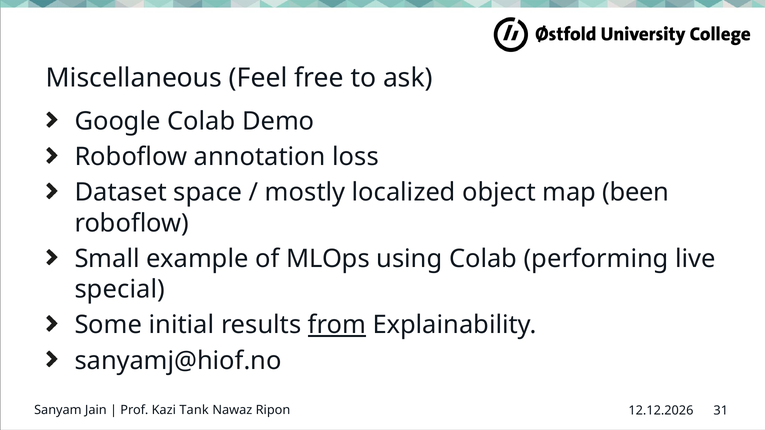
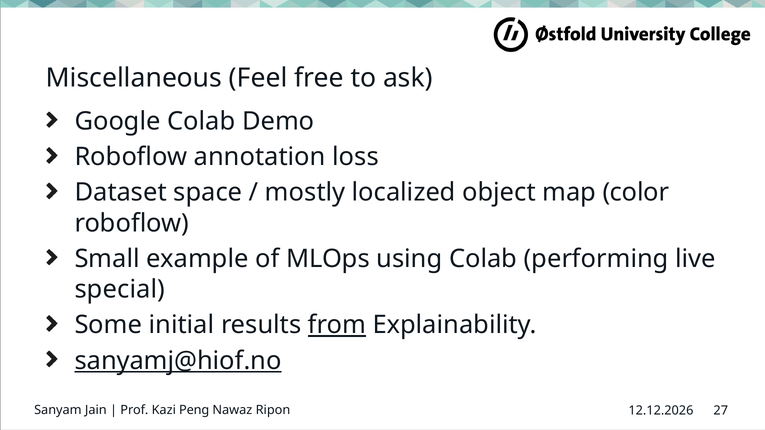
been: been -> color
sanyamj@hiof.no underline: none -> present
Tank: Tank -> Peng
31: 31 -> 27
